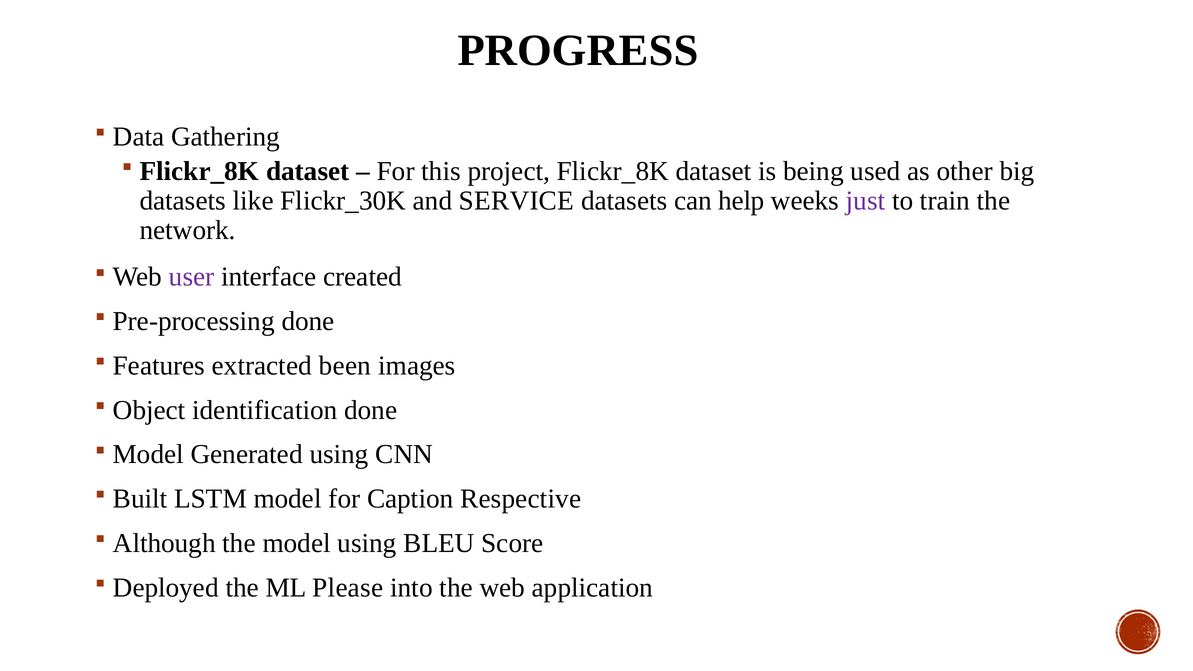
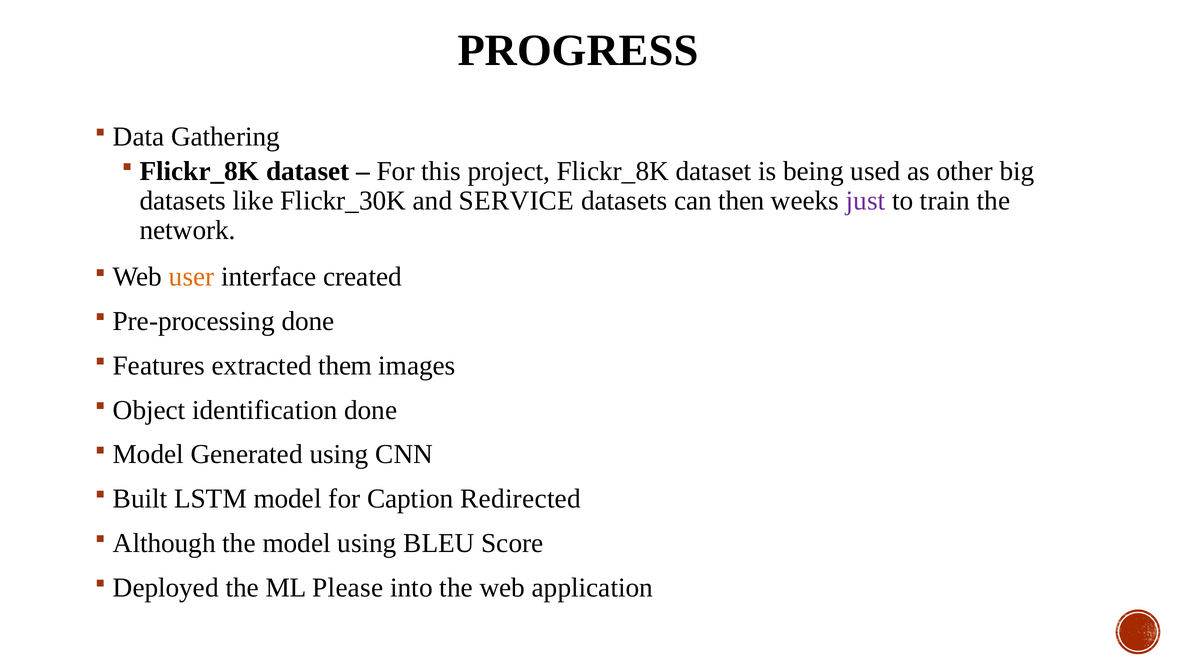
help: help -> then
user colour: purple -> orange
been: been -> them
Respective: Respective -> Redirected
